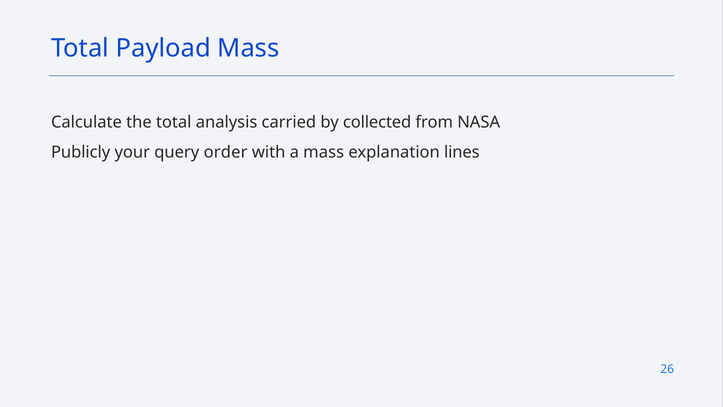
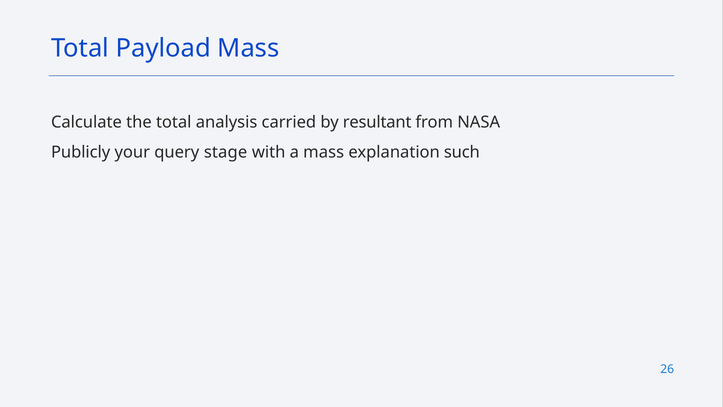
collected: collected -> resultant
order: order -> stage
lines: lines -> such
